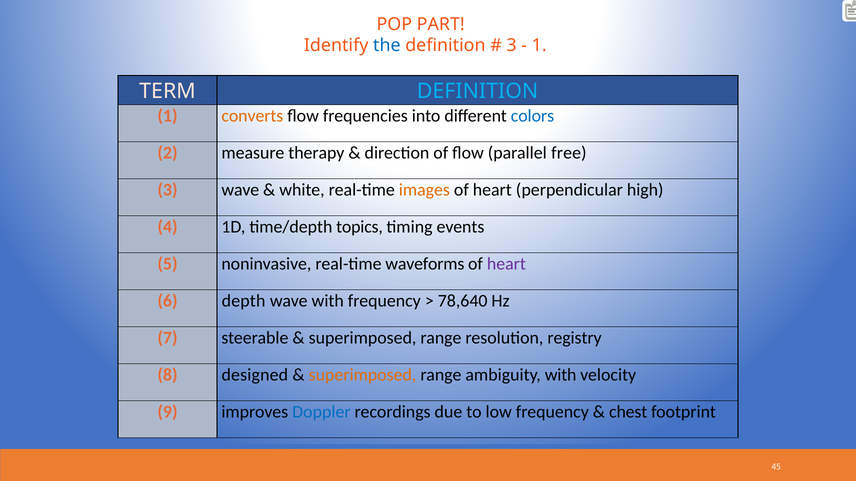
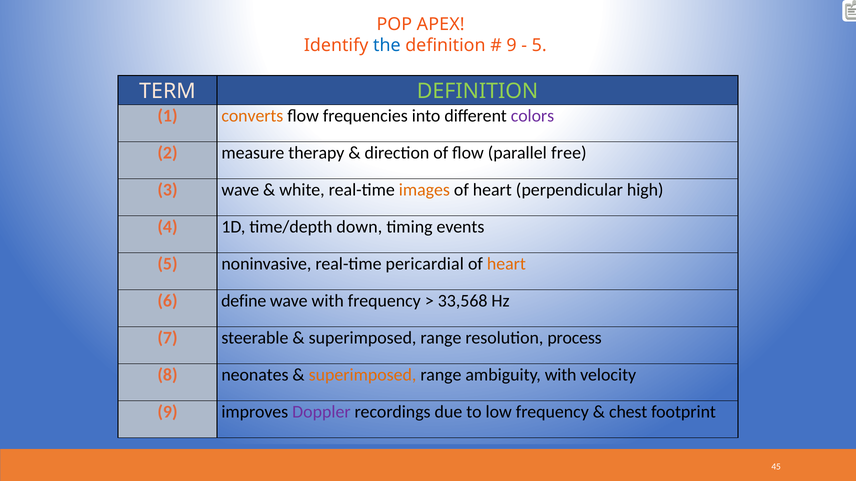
PART: PART -> APEX
3 at (512, 46): 3 -> 9
1 at (539, 46): 1 -> 5
DEFINITION at (478, 91) colour: light blue -> light green
colors colour: blue -> purple
topics: topics -> down
waveforms: waveforms -> pericardial
heart at (506, 264) colour: purple -> orange
depth: depth -> define
78,640: 78,640 -> 33,568
registry: registry -> process
designed: designed -> neonates
Doppler colour: blue -> purple
